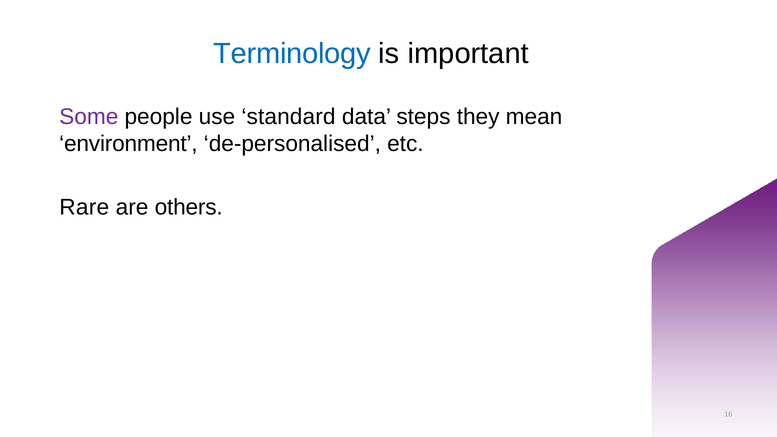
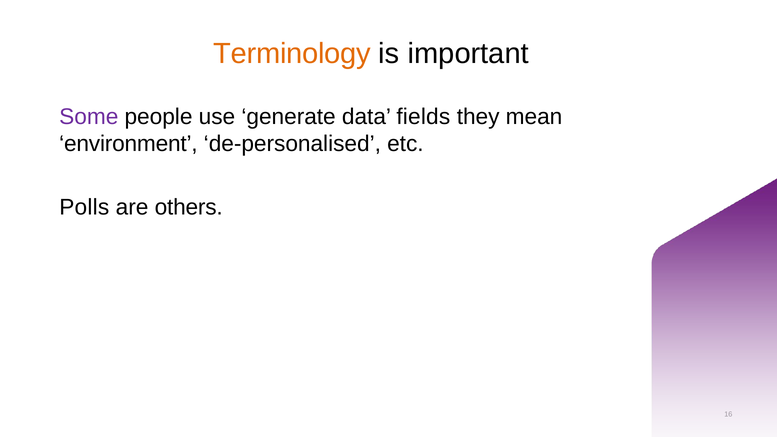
Terminology colour: blue -> orange
standard: standard -> generate
steps: steps -> fields
Rare: Rare -> Polls
